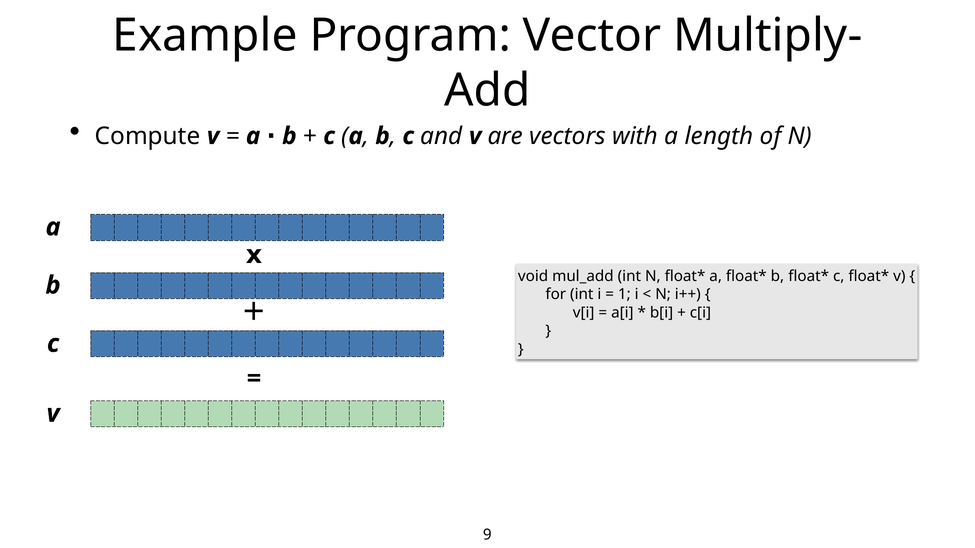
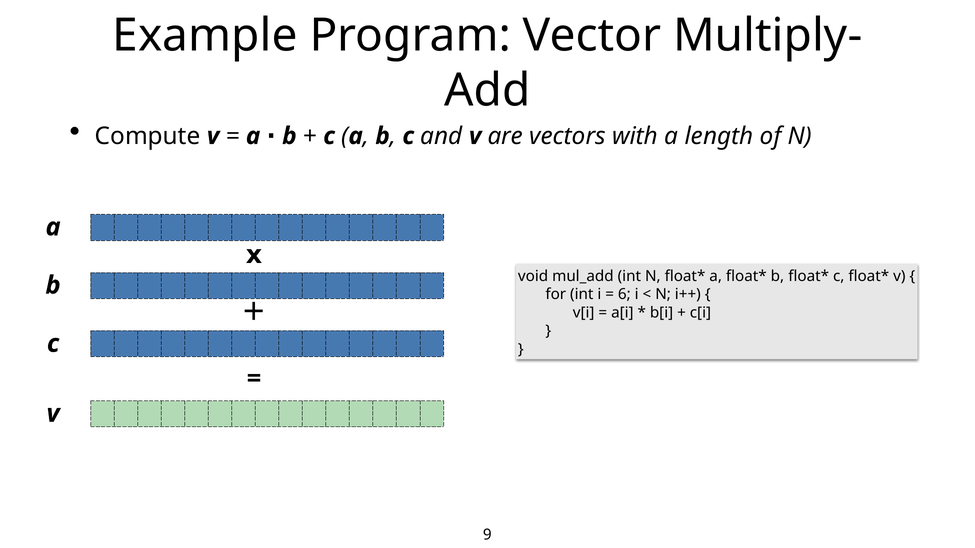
1: 1 -> 6
